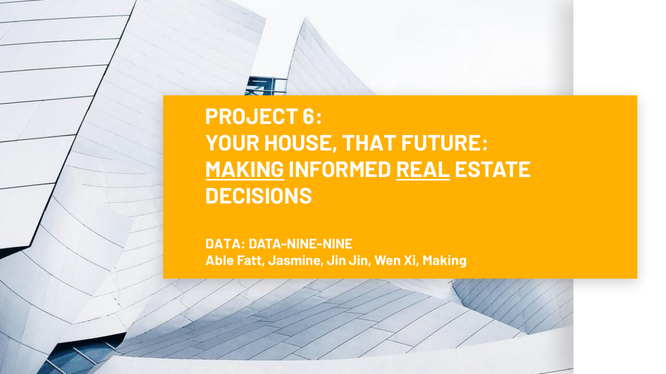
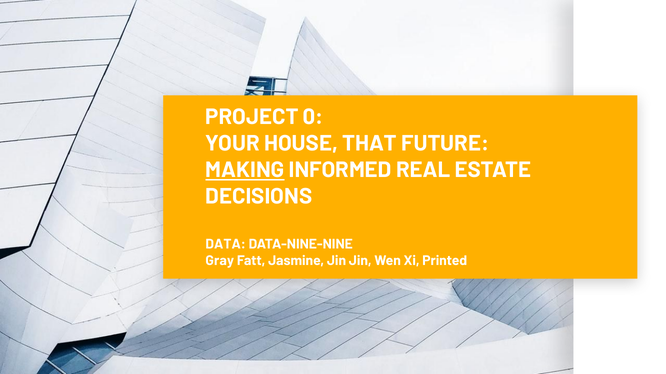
6: 6 -> 0
REAL underline: present -> none
Able: Able -> Gray
Xi Making: Making -> Printed
